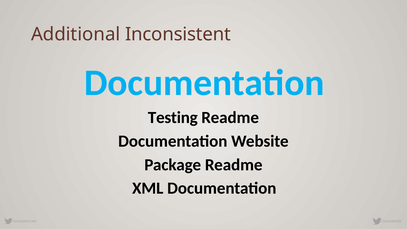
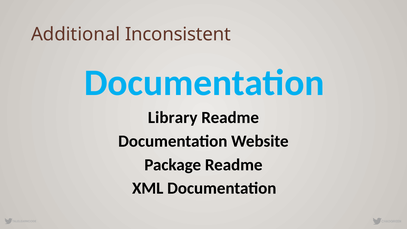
Testing: Testing -> Library
